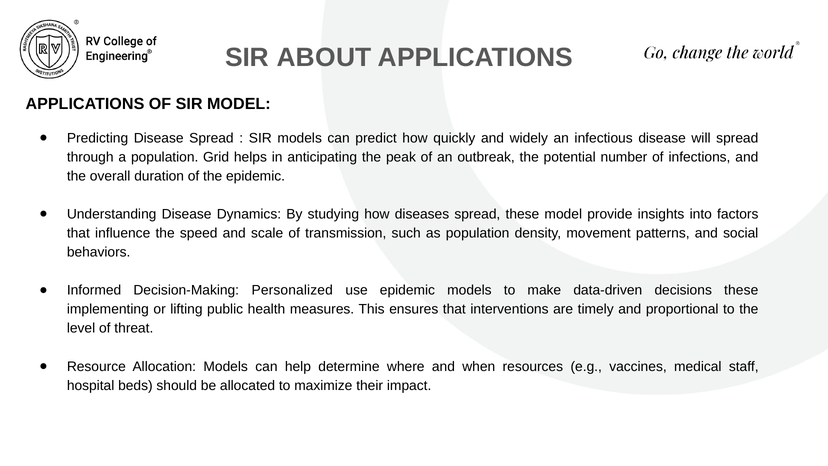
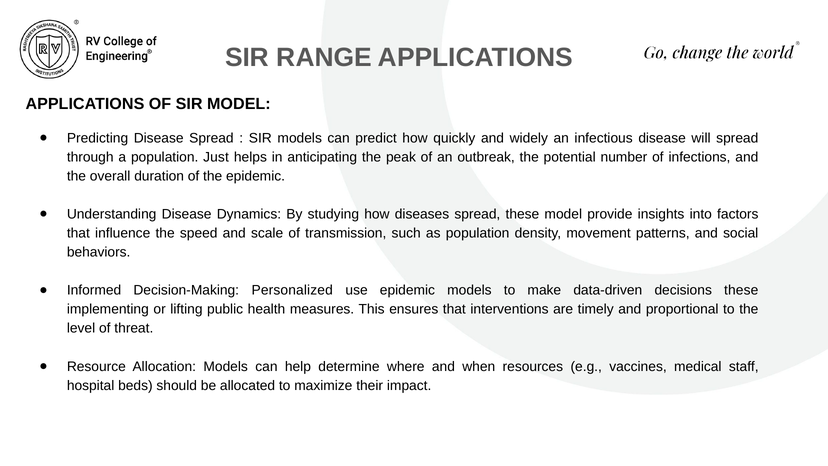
ABOUT: ABOUT -> RANGE
Grid: Grid -> Just
